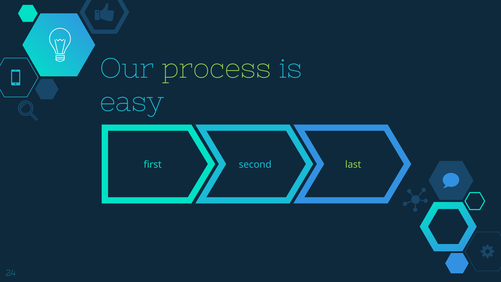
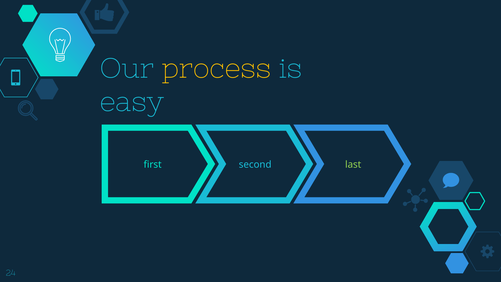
process colour: light green -> yellow
